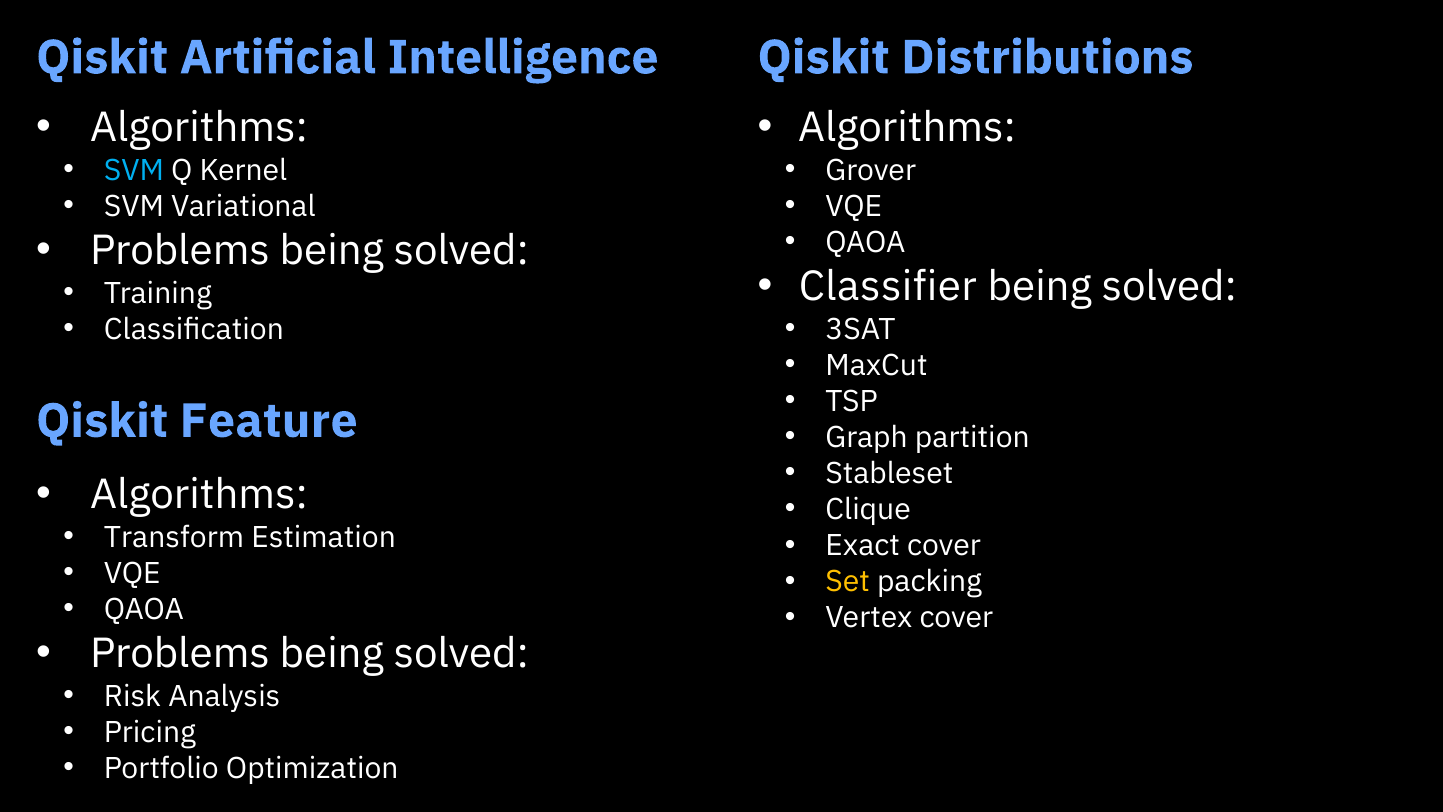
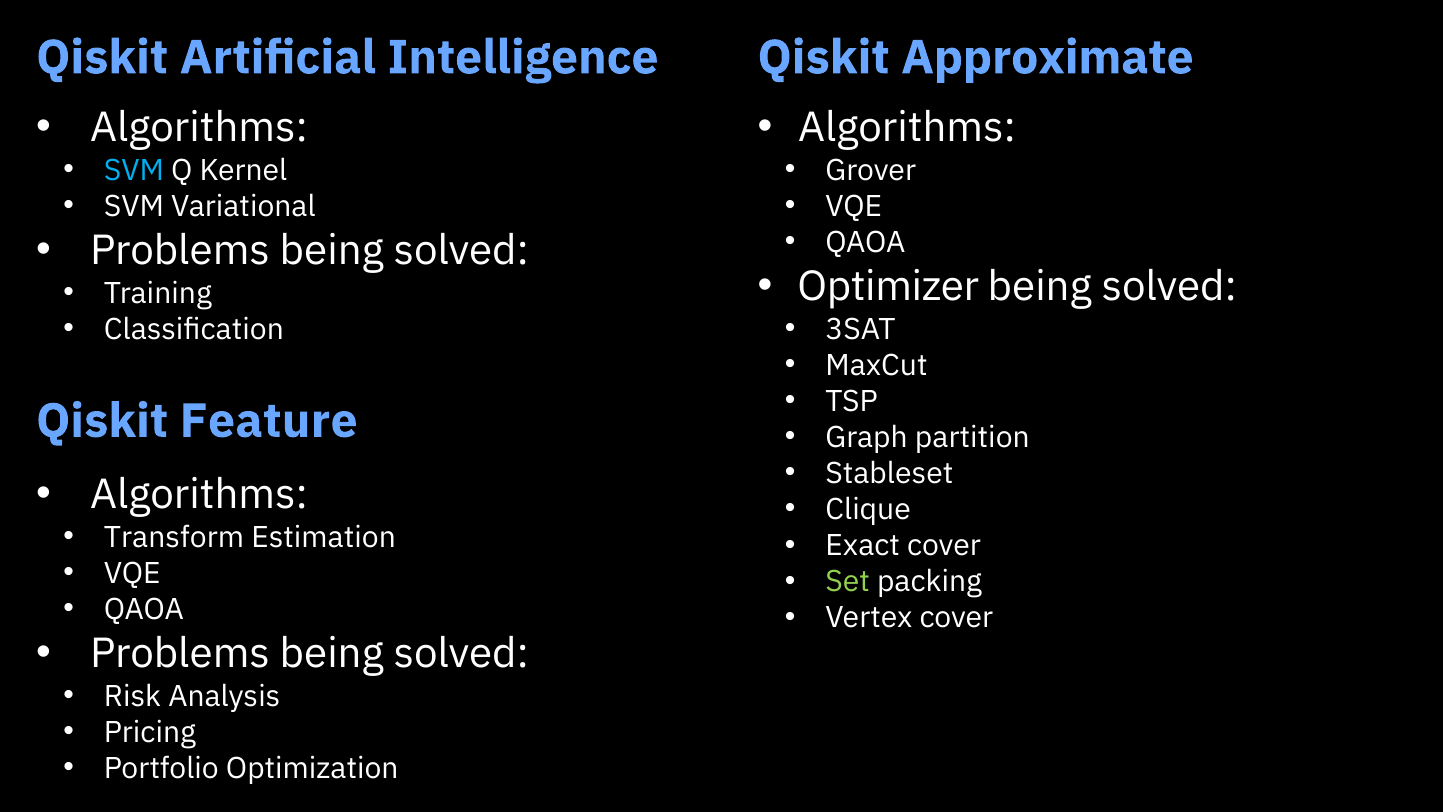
Distributions: Distributions -> Approximate
Classifier: Classifier -> Optimizer
Set colour: yellow -> light green
